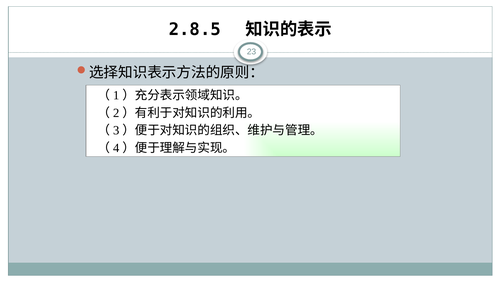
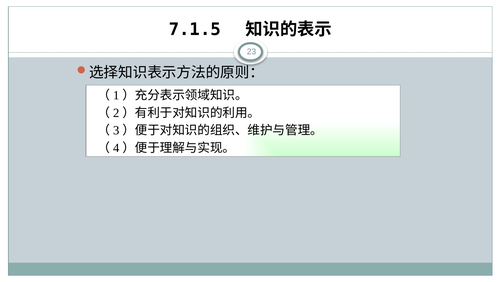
2.8.5: 2.8.5 -> 7.1.5
